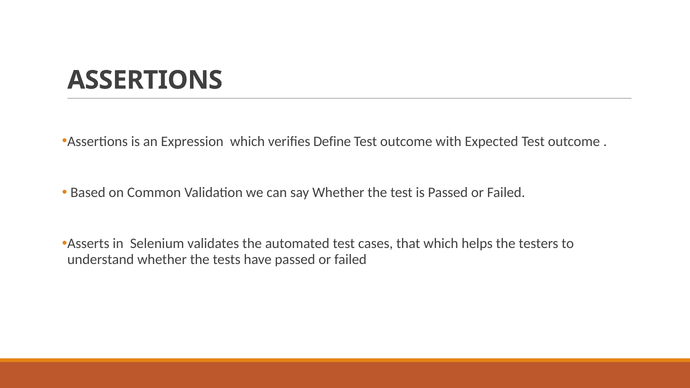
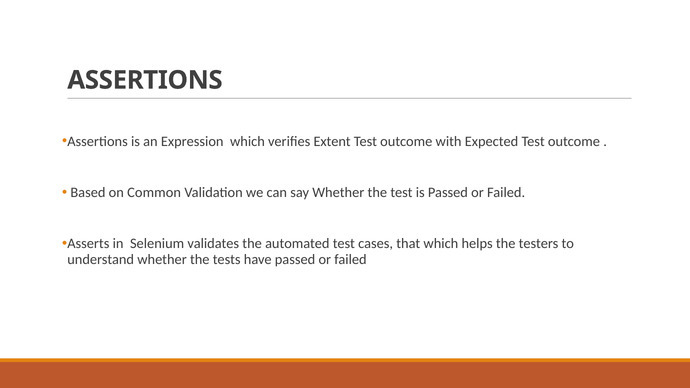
Define: Define -> Extent
